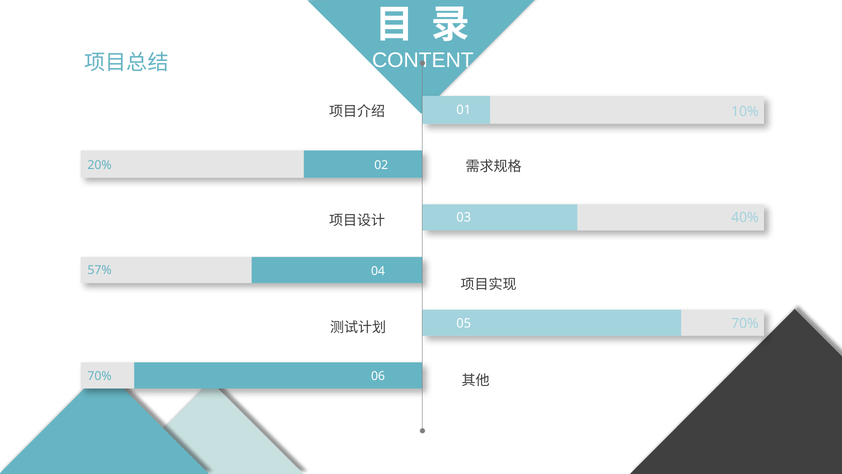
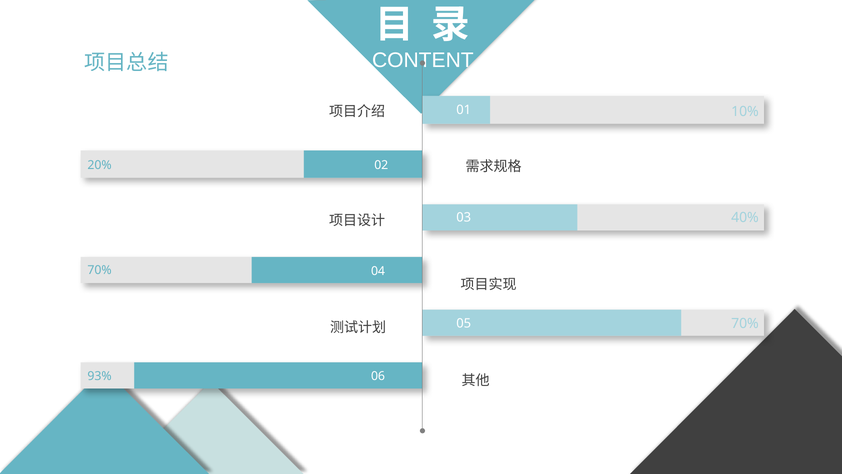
57% at (100, 270): 57% -> 70%
70% at (100, 376): 70% -> 93%
